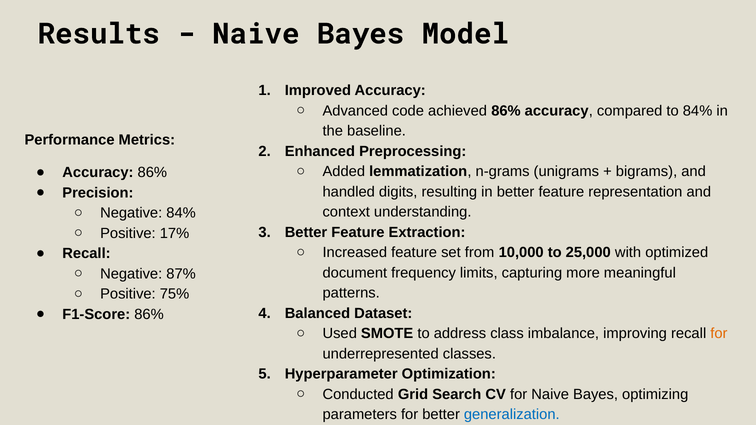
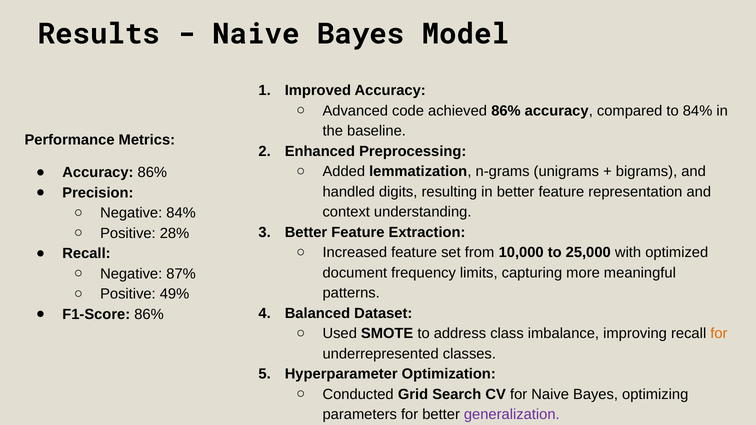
17%: 17% -> 28%
75%: 75% -> 49%
generalization colour: blue -> purple
